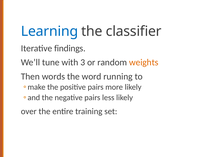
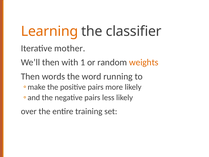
Learning colour: blue -> orange
findings: findings -> mother
We’ll tune: tune -> then
3: 3 -> 1
